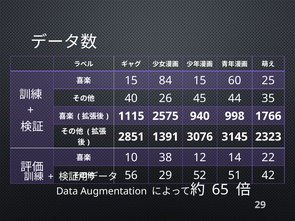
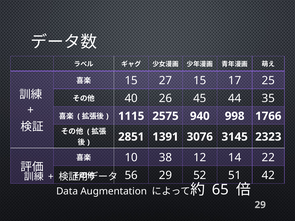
84: 84 -> 27
60: 60 -> 17
